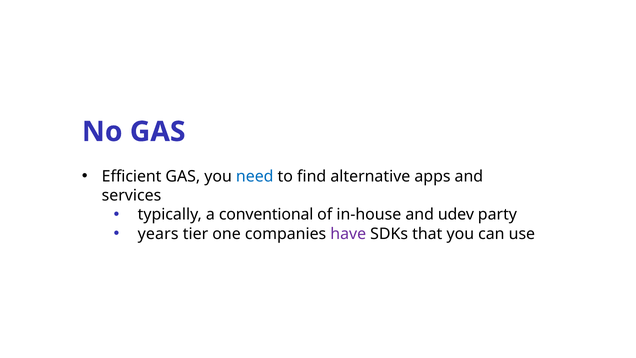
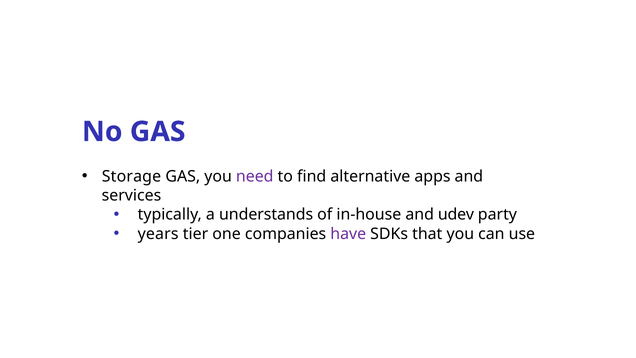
Efficient: Efficient -> Storage
need colour: blue -> purple
conventional: conventional -> understands
